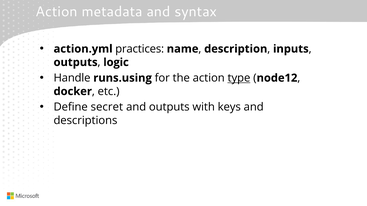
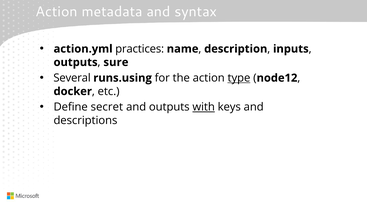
logic: logic -> sure
Handle: Handle -> Several
with underline: none -> present
